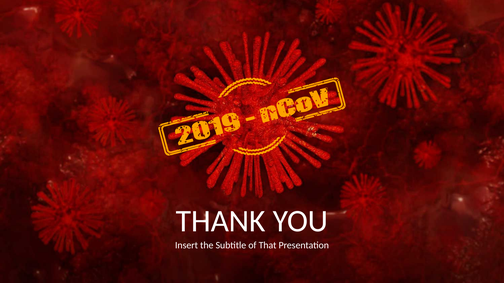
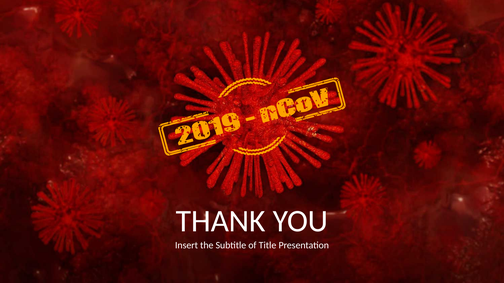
That: That -> Title
